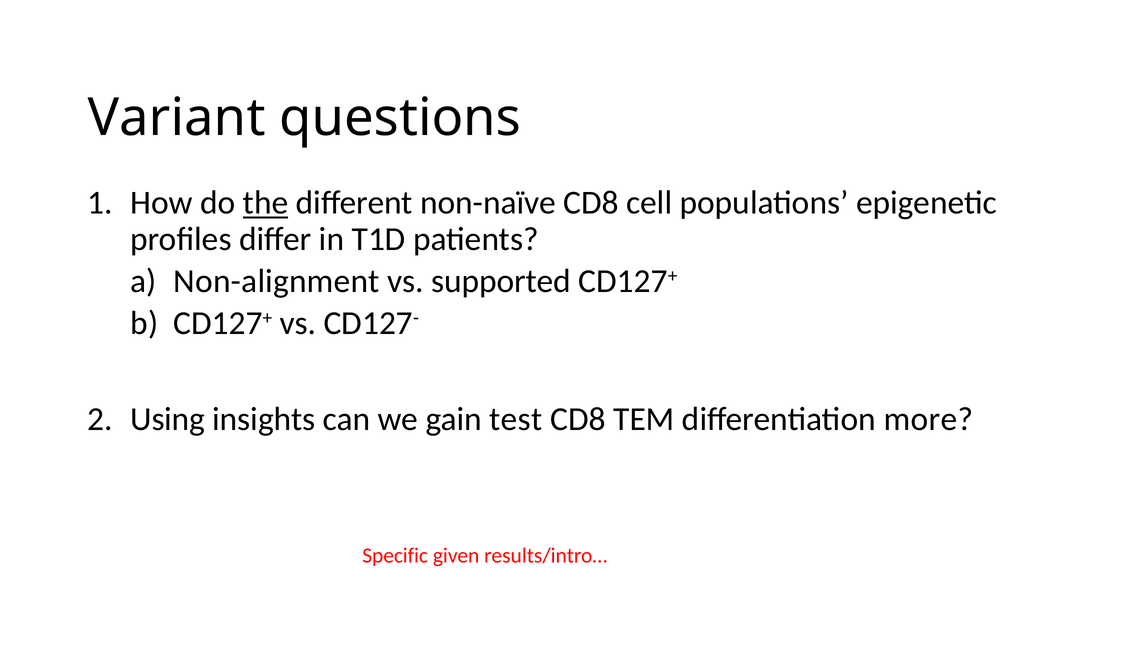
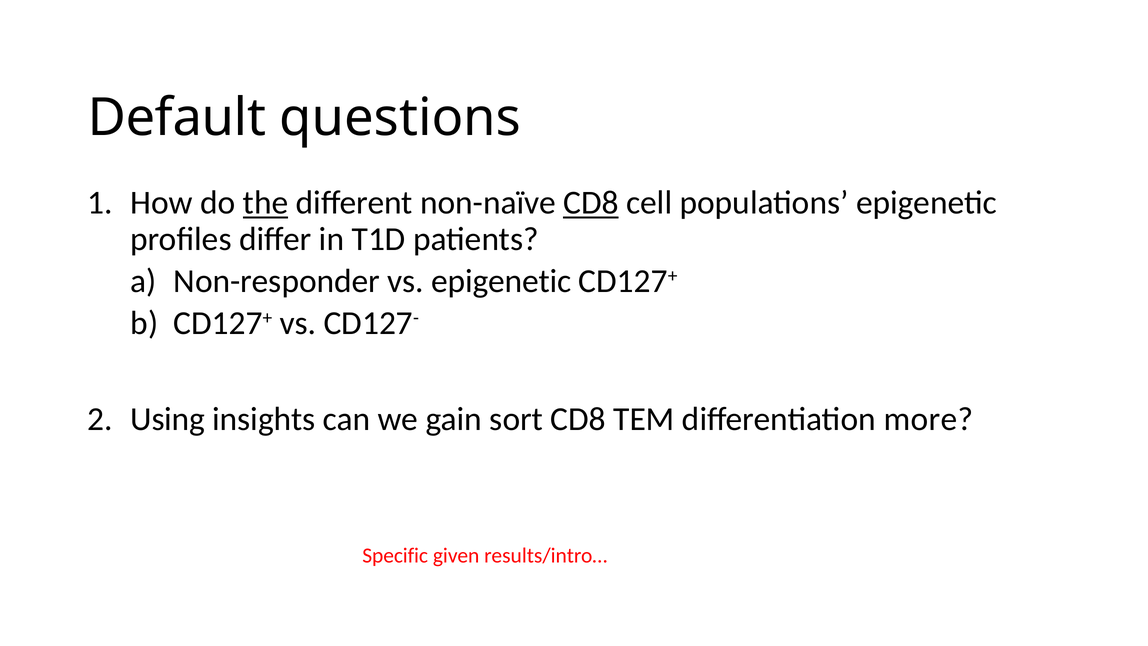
Variant: Variant -> Default
CD8 at (591, 203) underline: none -> present
Non-alignment: Non-alignment -> Non-responder
vs supported: supported -> epigenetic
test: test -> sort
